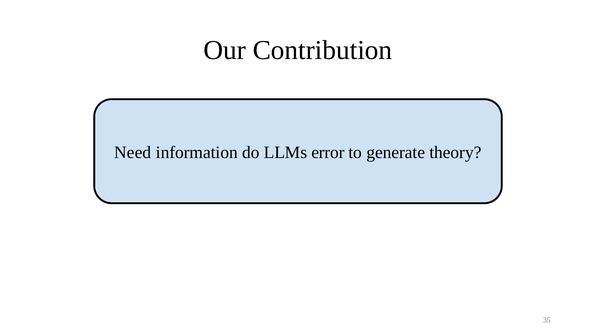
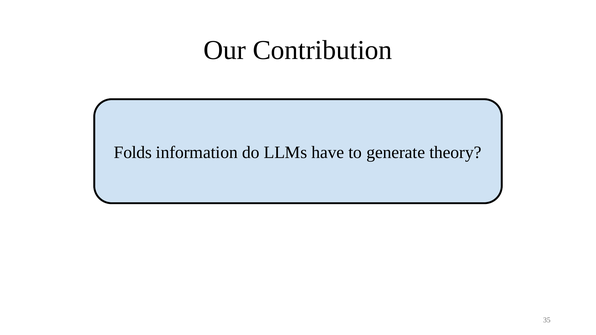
Need: Need -> Folds
error: error -> have
